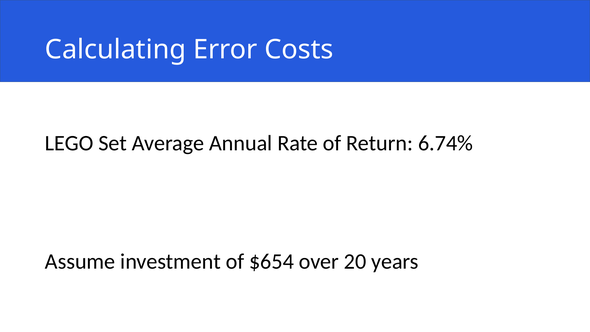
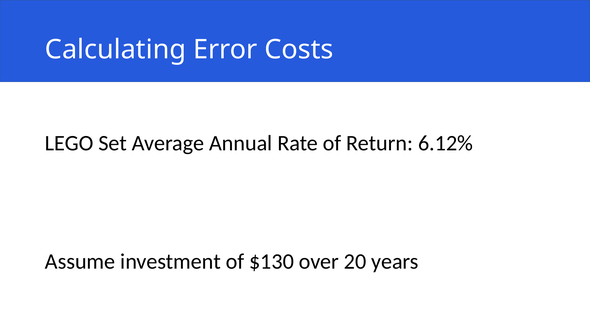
6.74%: 6.74% -> 6.12%
$654: $654 -> $130
